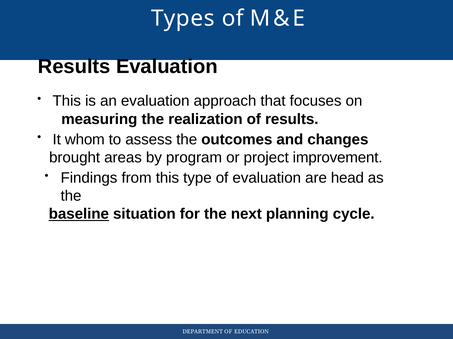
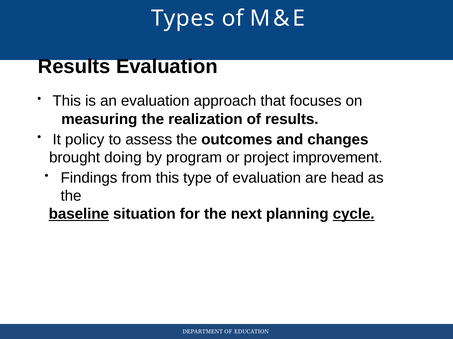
whom: whom -> policy
areas: areas -> doing
cycle underline: none -> present
